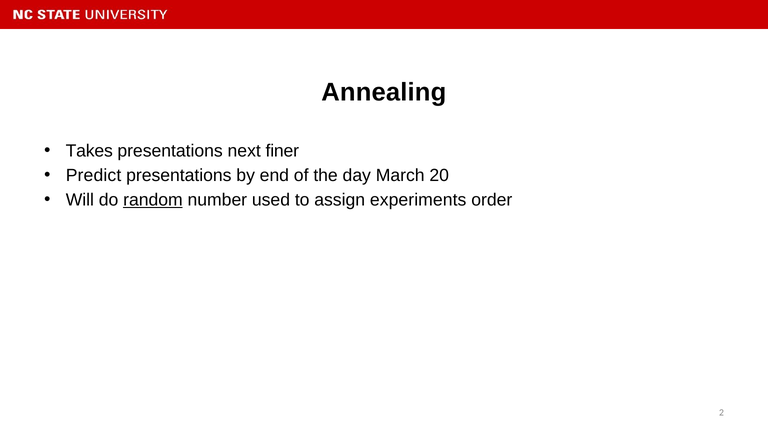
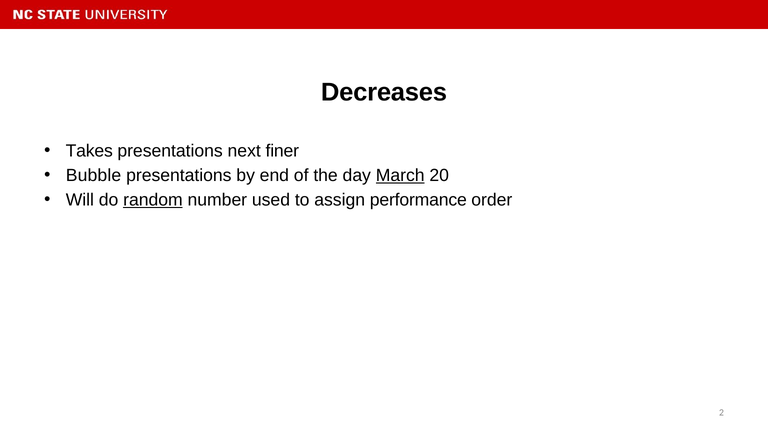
Annealing: Annealing -> Decreases
Predict: Predict -> Bubble
March underline: none -> present
experiments: experiments -> performance
